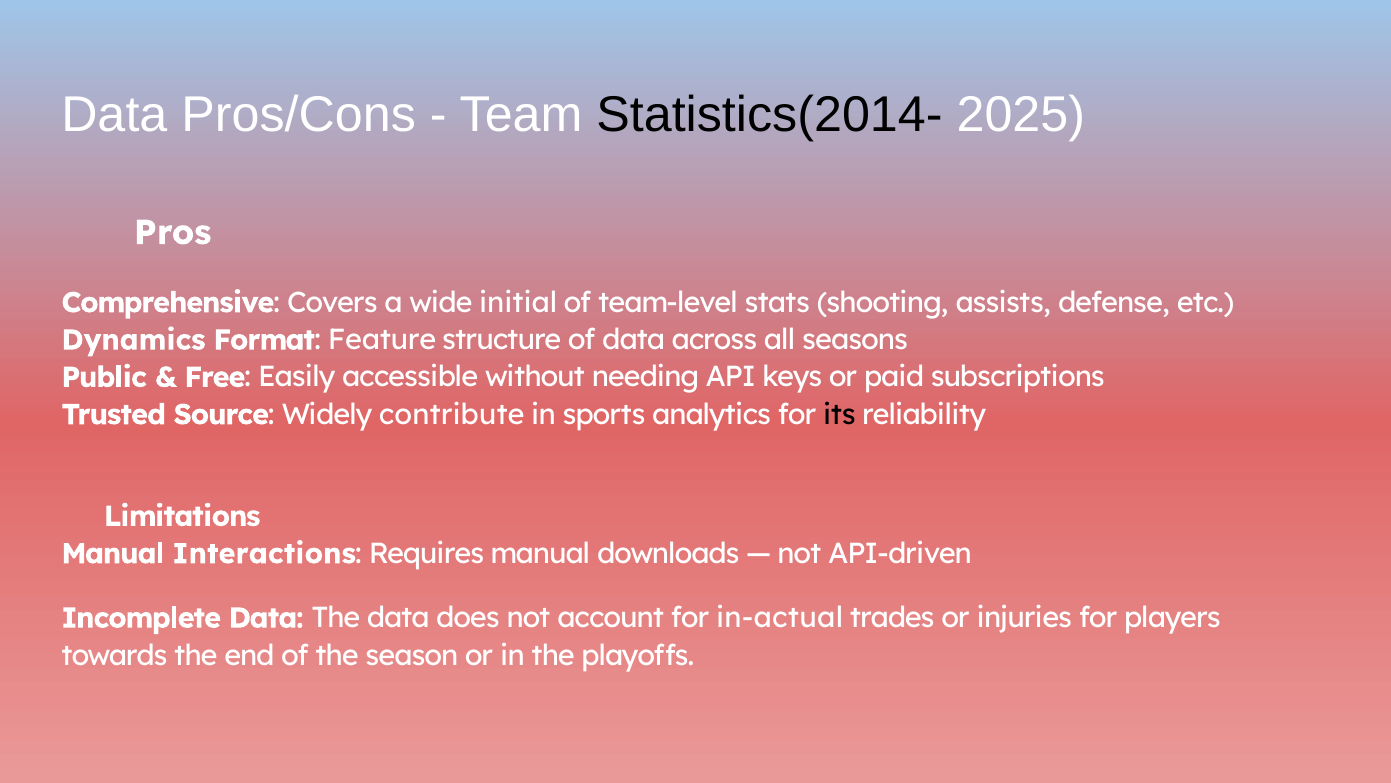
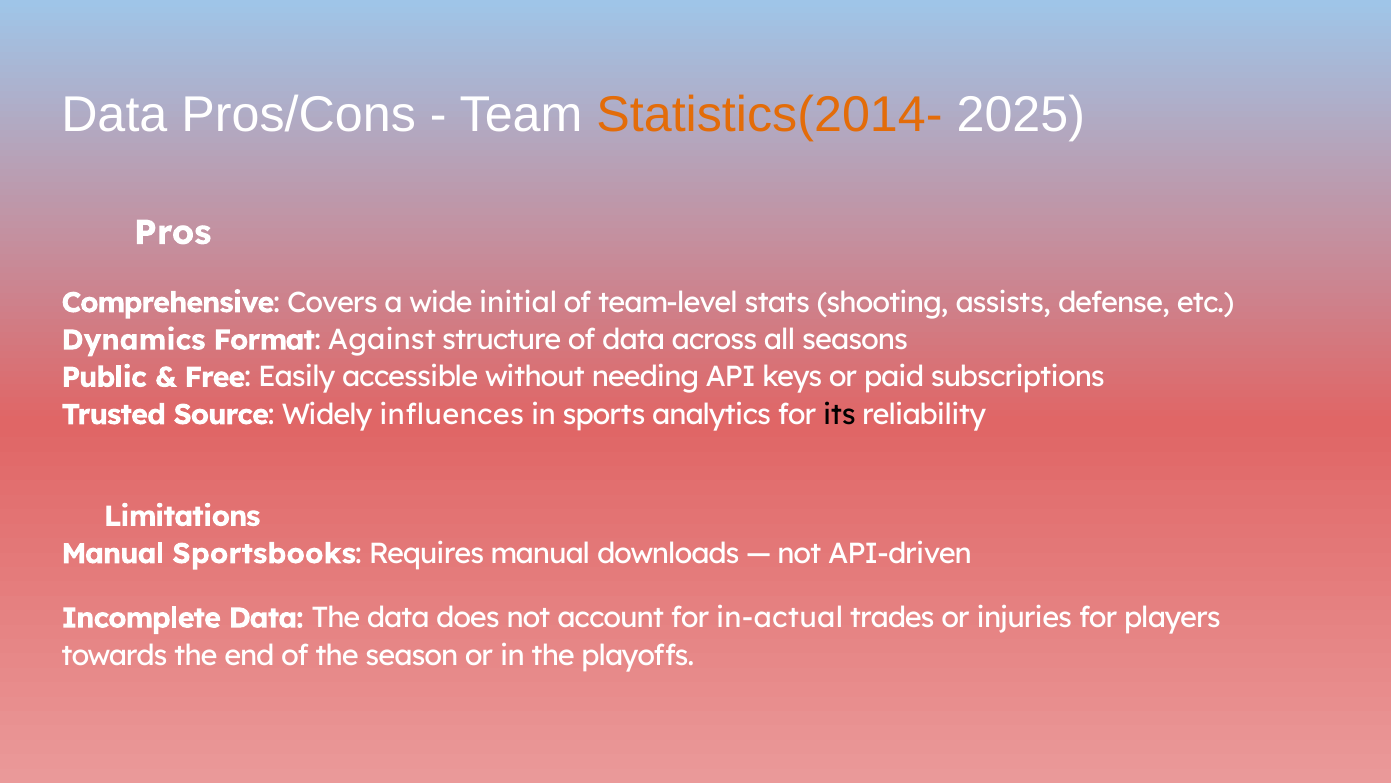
Statistics(2014- colour: black -> orange
Feature: Feature -> Against
contribute: contribute -> influences
Interactions: Interactions -> Sportsbooks
